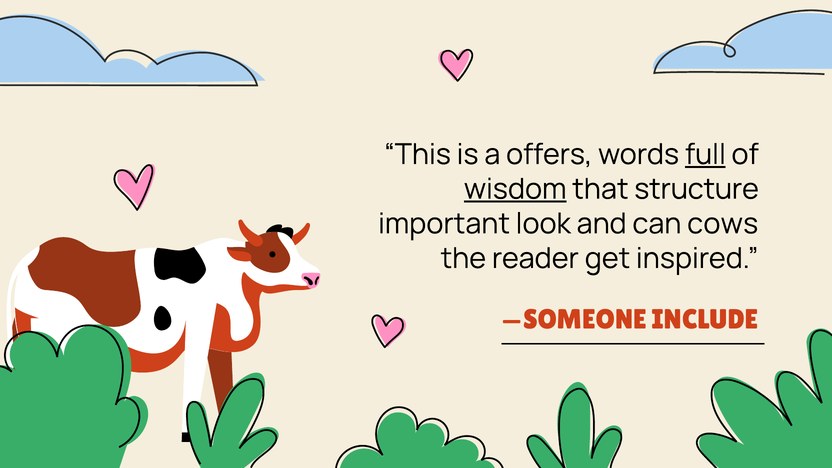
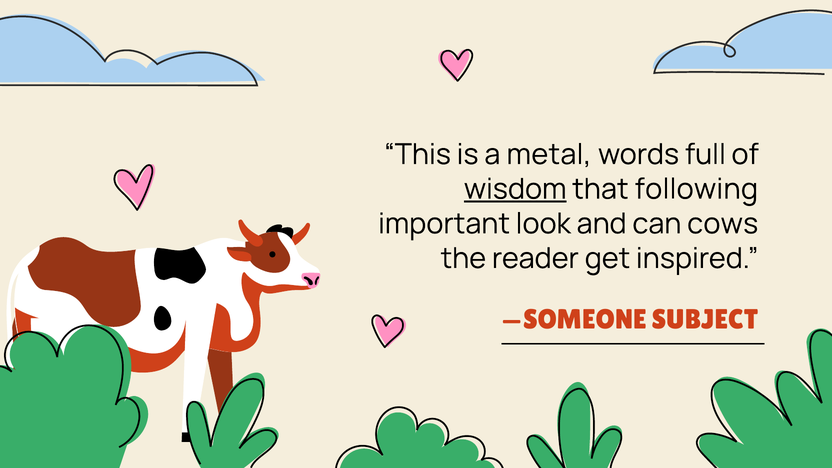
offers: offers -> metal
full underline: present -> none
structure: structure -> following
INCLUDE: INCLUDE -> SUBJECT
